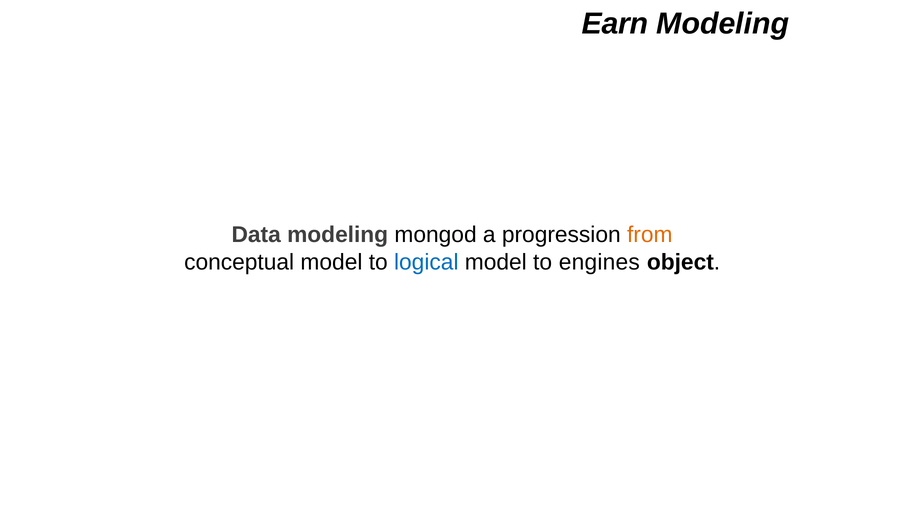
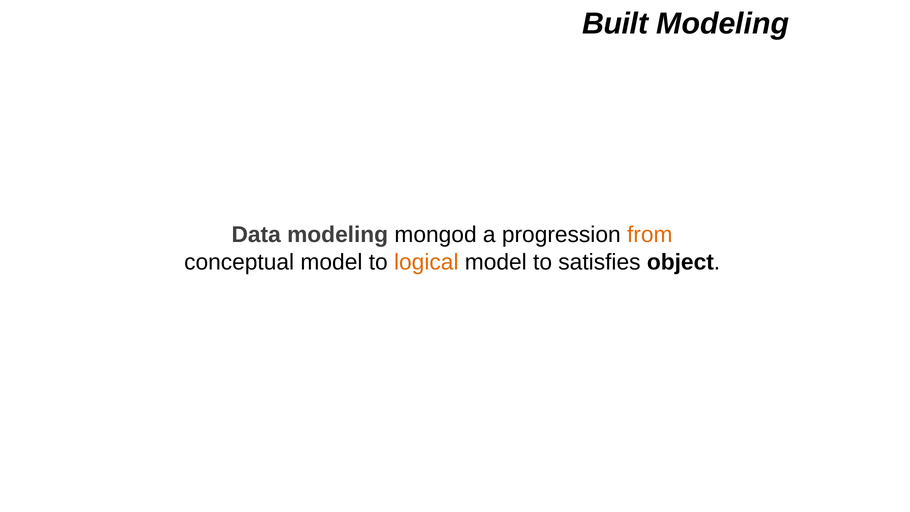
Earn: Earn -> Built
logical colour: blue -> orange
engines: engines -> satisfies
